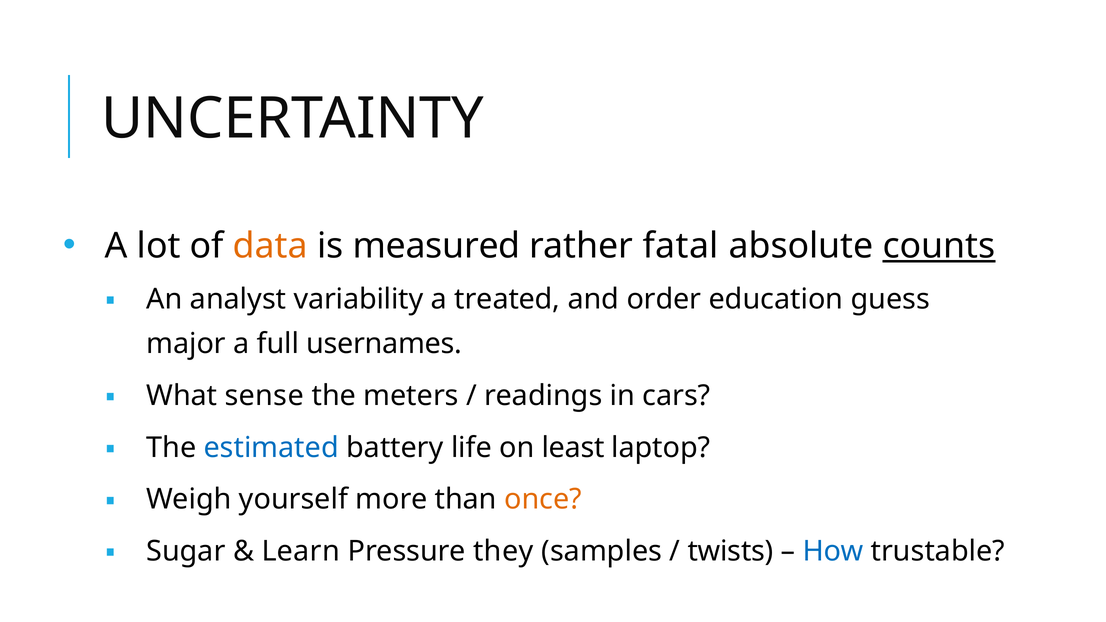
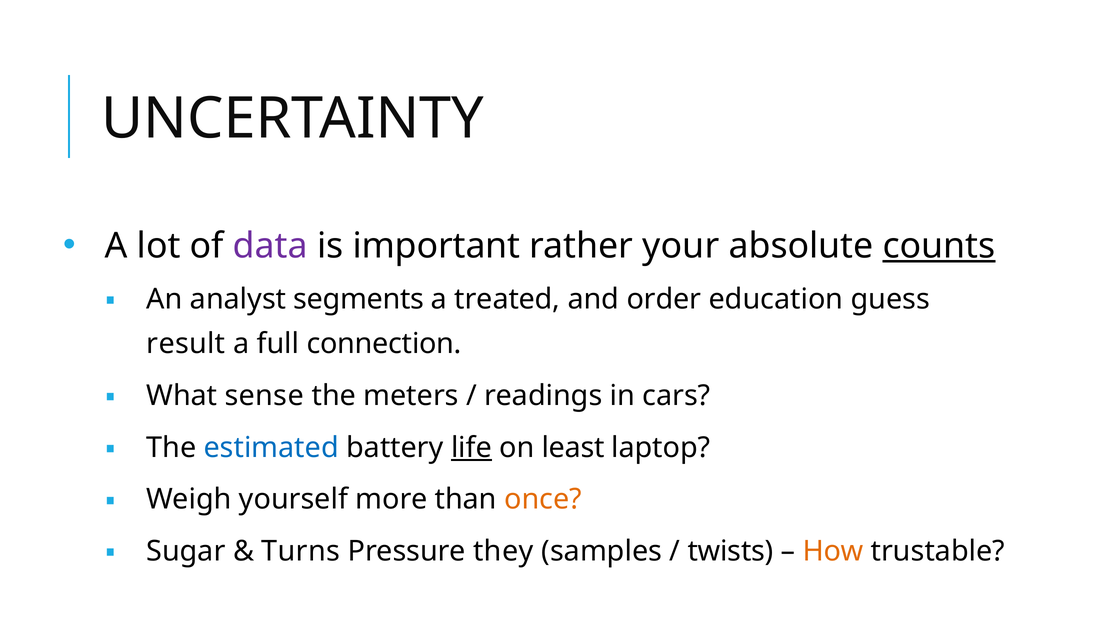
data colour: orange -> purple
measured: measured -> important
fatal: fatal -> your
variability: variability -> segments
major: major -> result
usernames: usernames -> connection
life underline: none -> present
Learn: Learn -> Turns
How colour: blue -> orange
